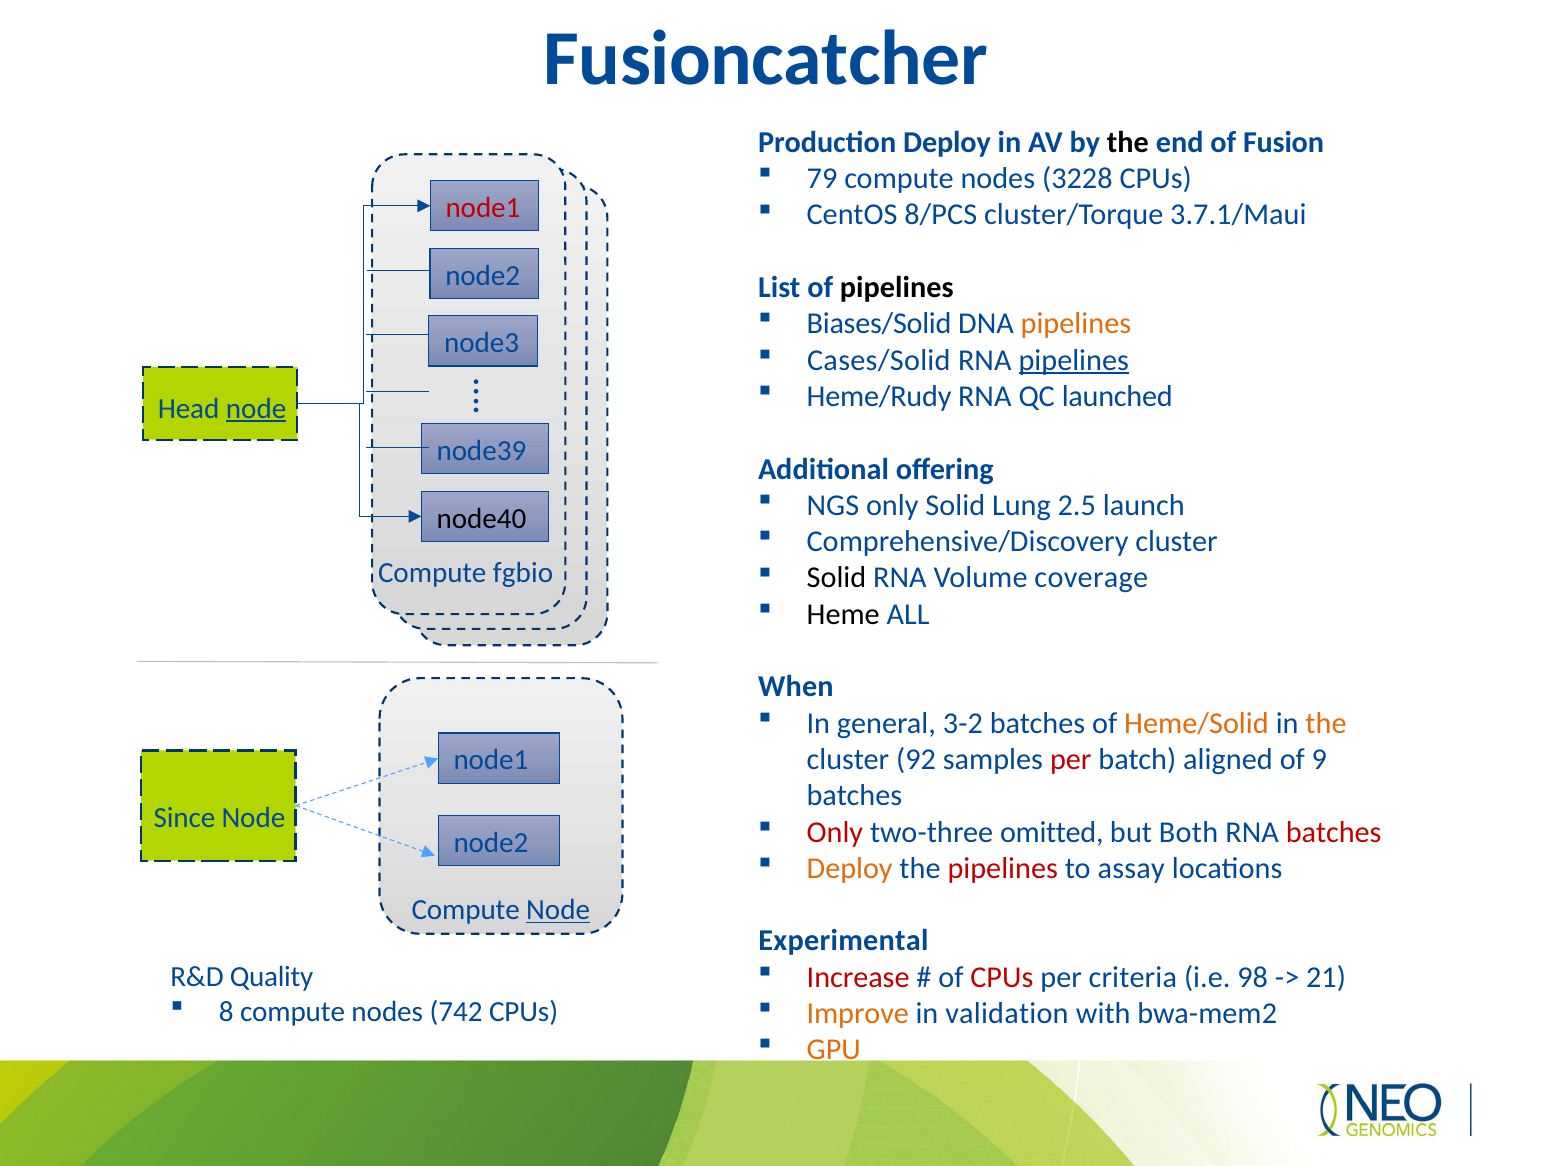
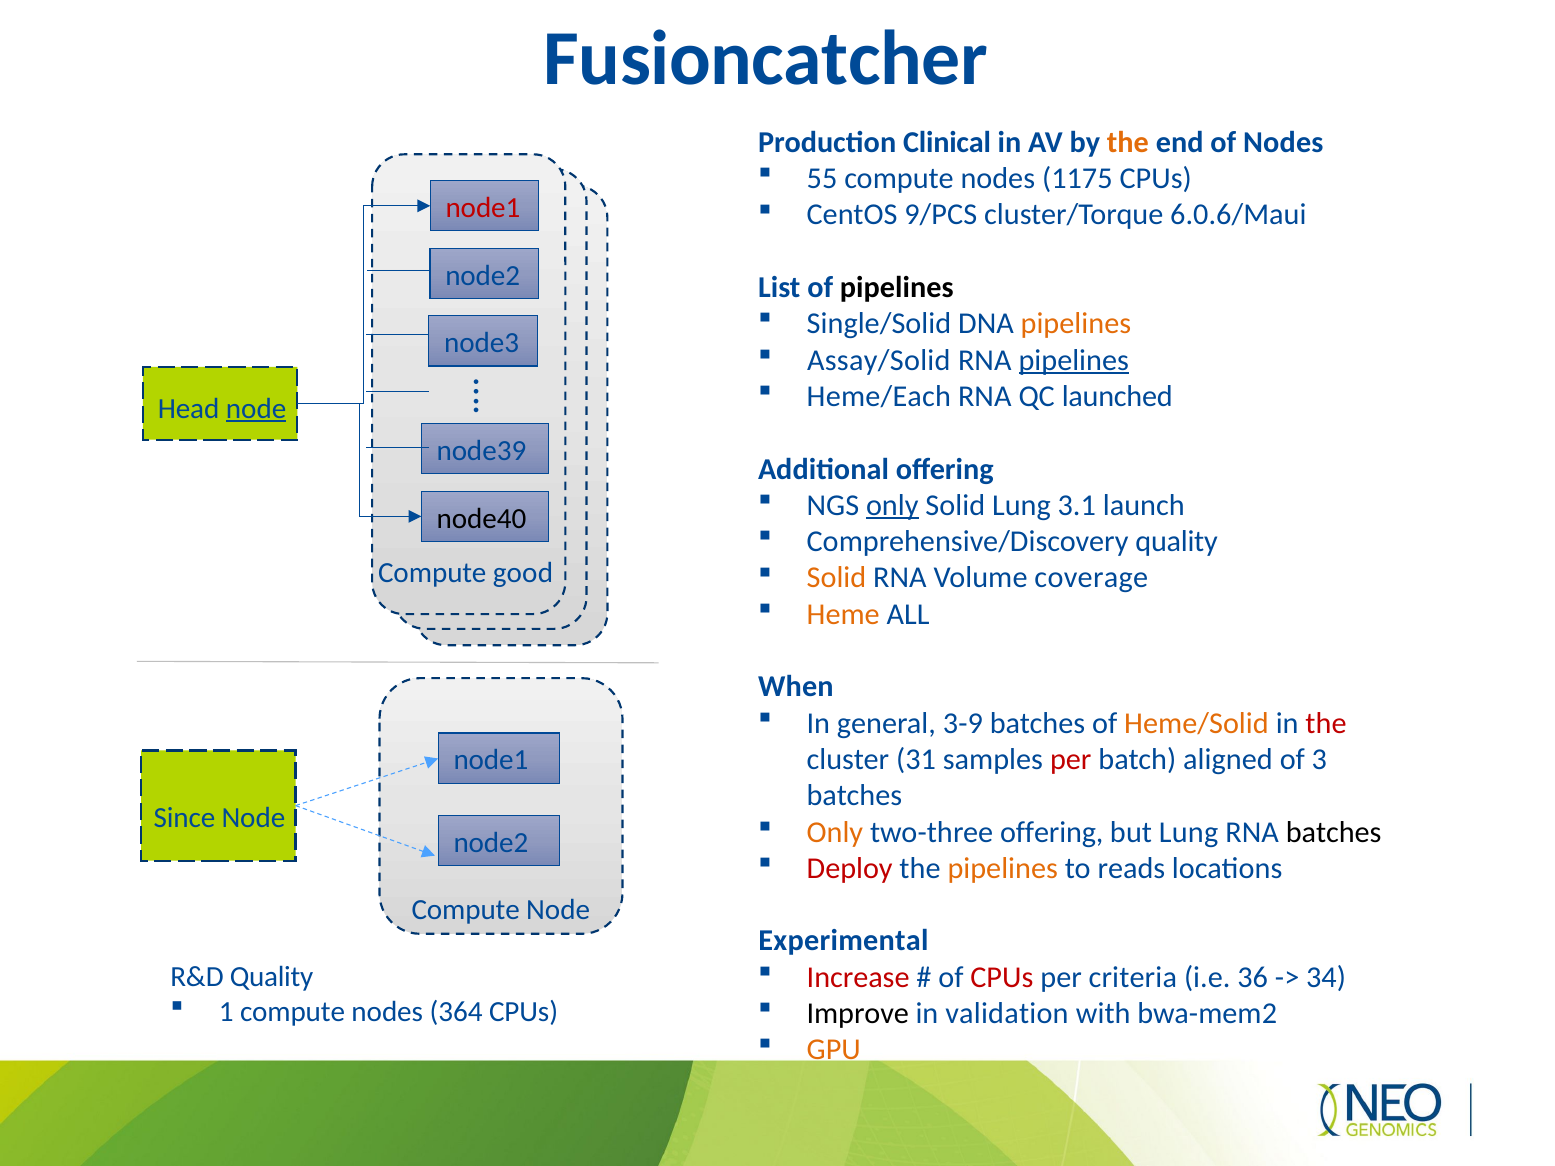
Production Deploy: Deploy -> Clinical
the at (1128, 142) colour: black -> orange
of Fusion: Fusion -> Nodes
79: 79 -> 55
3228: 3228 -> 1175
8/PCS: 8/PCS -> 9/PCS
3.7.1/Maui: 3.7.1/Maui -> 6.0.6/Maui
Biases/Solid: Biases/Solid -> Single/Solid
Cases/Solid: Cases/Solid -> Assay/Solid
Heme/Rudy: Heme/Rudy -> Heme/Each
only at (892, 505) underline: none -> present
2.5: 2.5 -> 3.1
Comprehensive/Discovery cluster: cluster -> quality
fgbio: fgbio -> good
Solid at (836, 578) colour: black -> orange
Heme colour: black -> orange
3-2: 3-2 -> 3-9
the at (1326, 723) colour: orange -> red
92: 92 -> 31
9: 9 -> 3
Only at (835, 832) colour: red -> orange
two-three omitted: omitted -> offering
but Both: Both -> Lung
batches at (1334, 832) colour: red -> black
Deploy at (850, 869) colour: orange -> red
pipelines at (1003, 869) colour: red -> orange
assay: assay -> reads
Node at (558, 910) underline: present -> none
98: 98 -> 36
21: 21 -> 34
8: 8 -> 1
742: 742 -> 364
Improve colour: orange -> black
